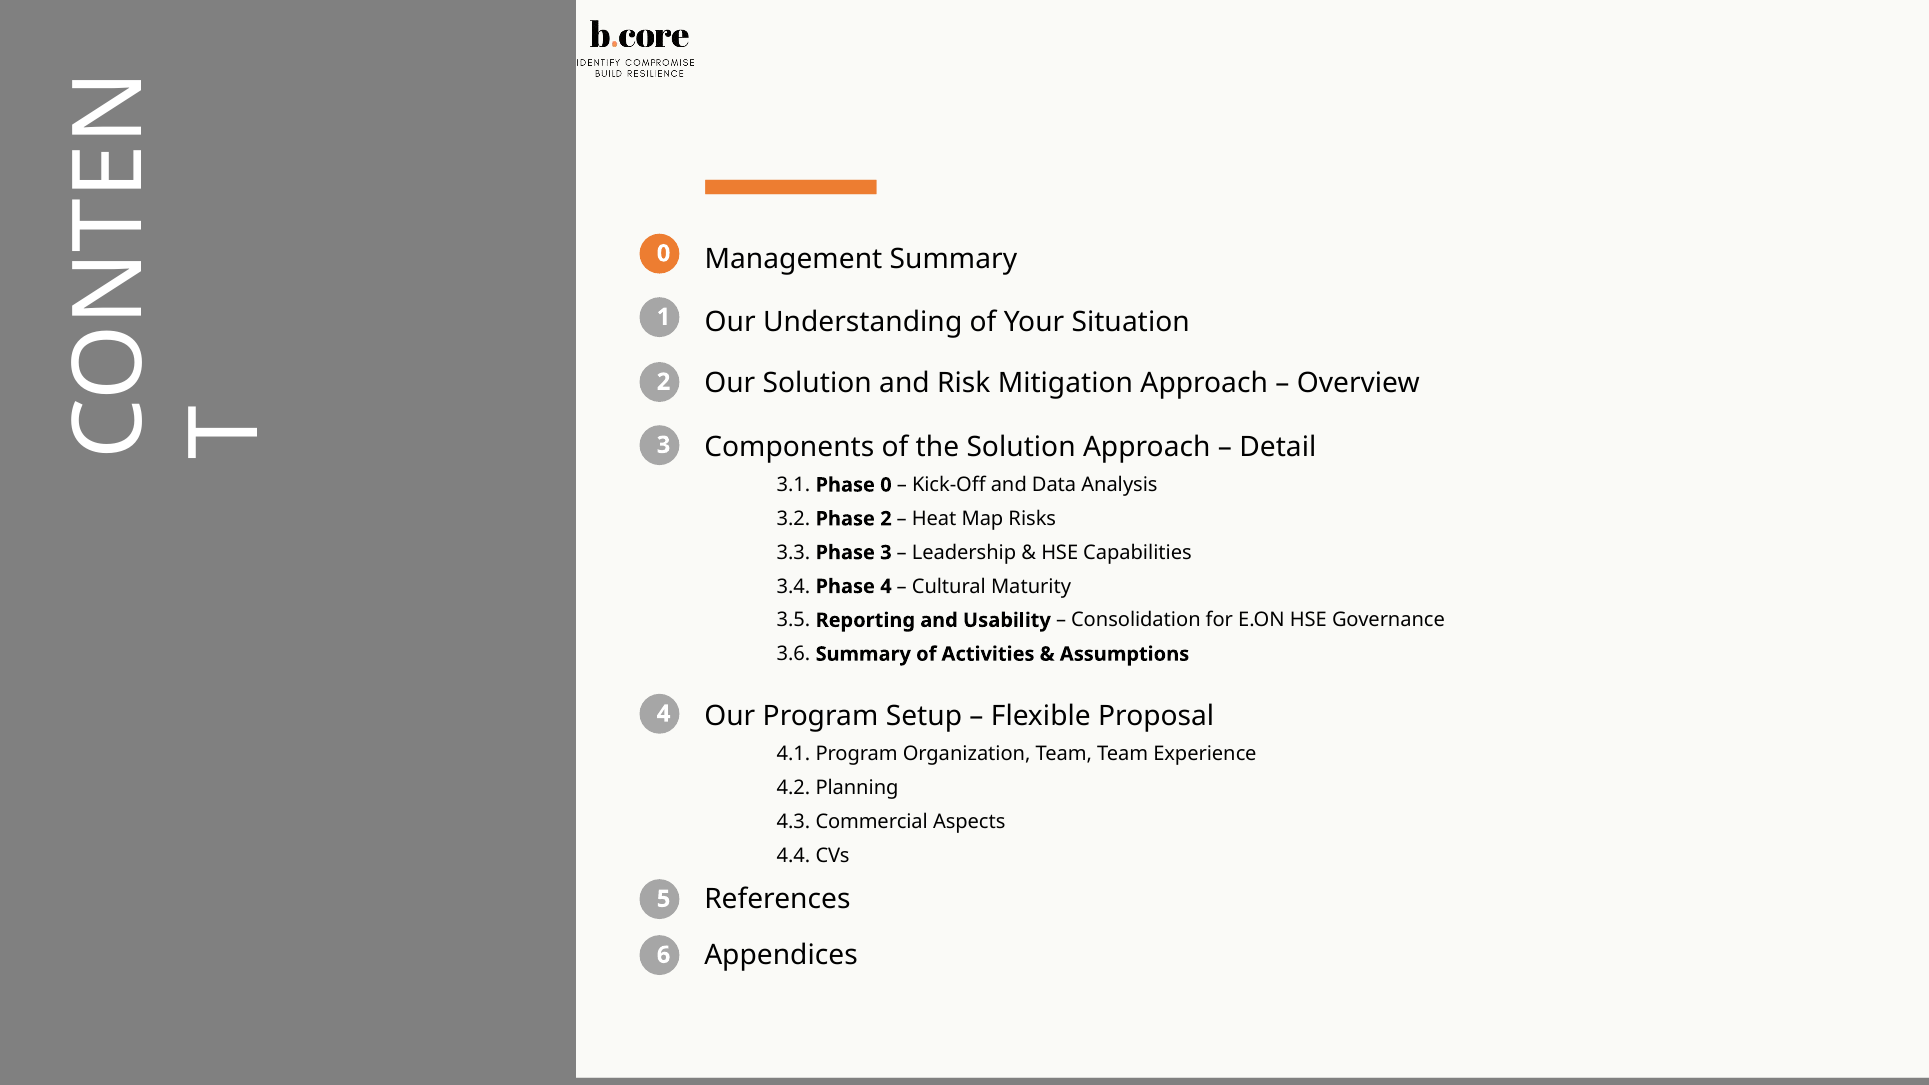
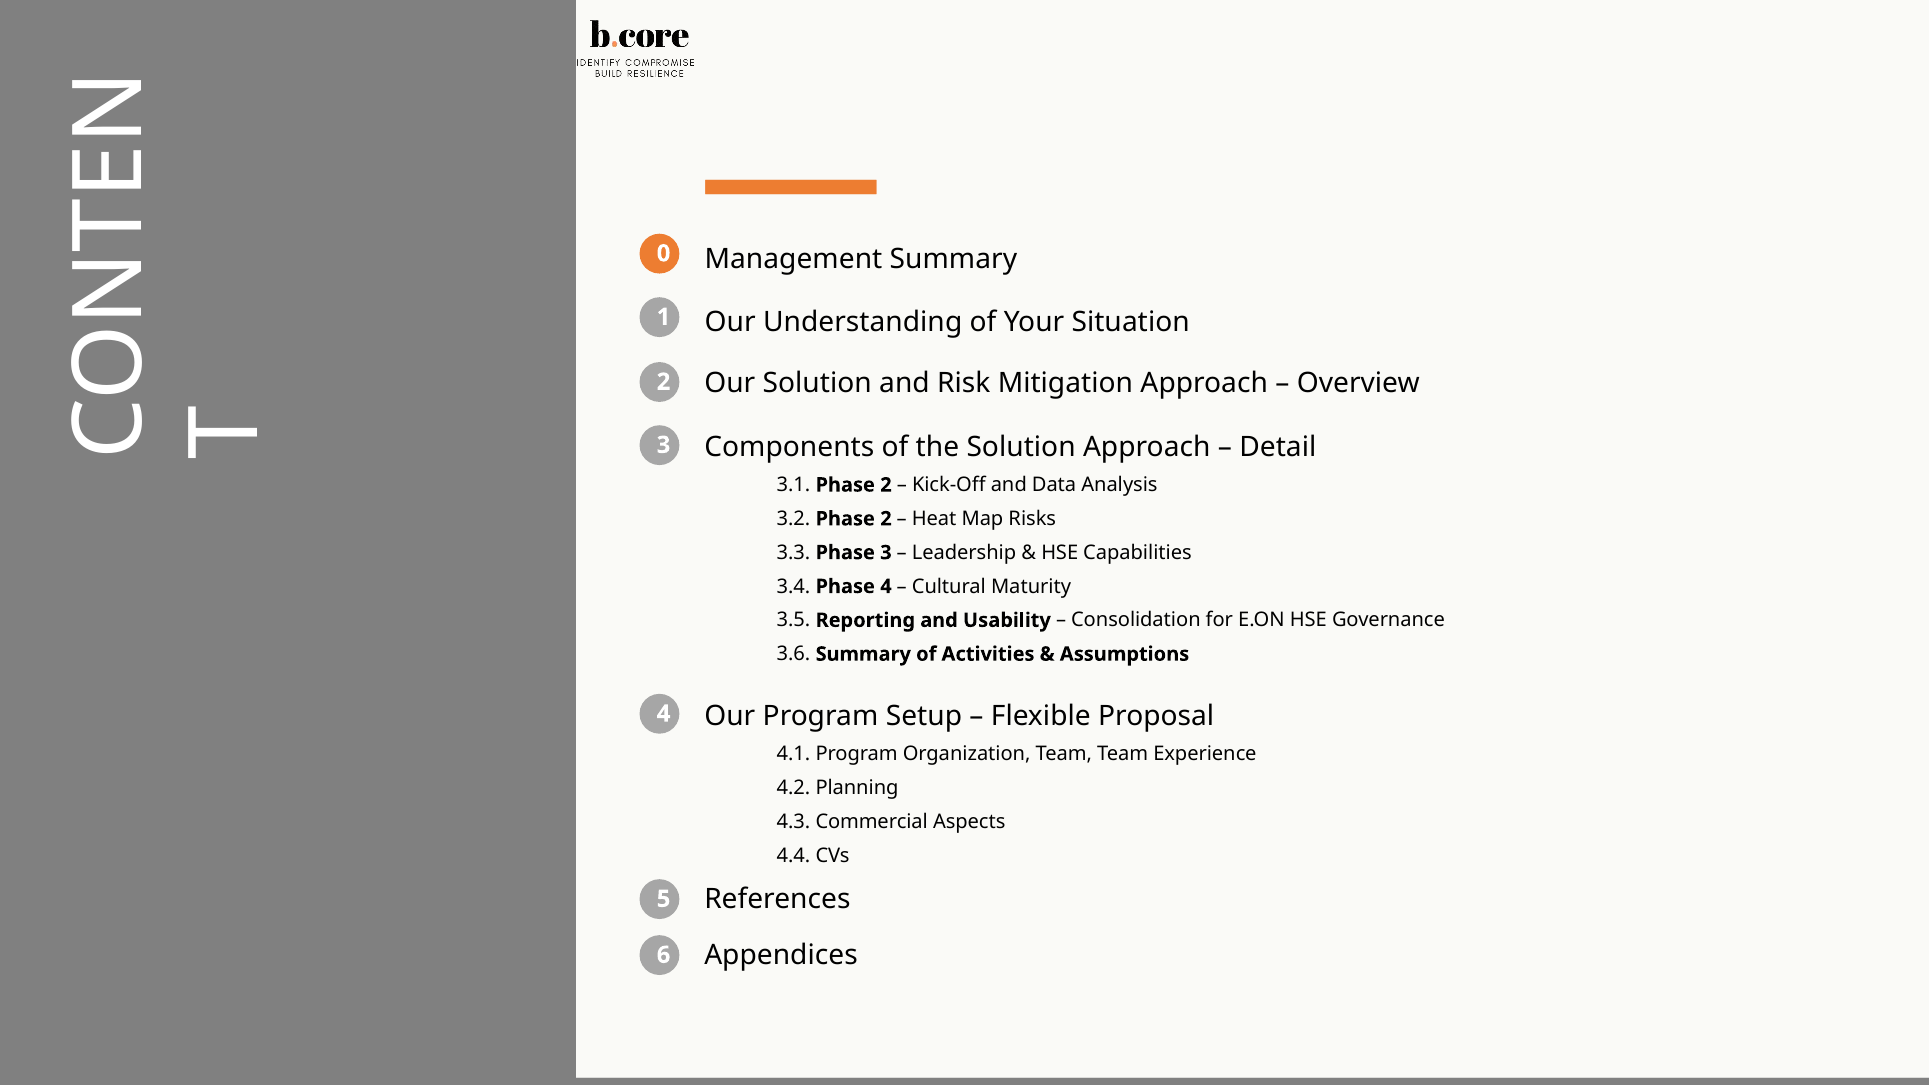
3.1 Phase 0: 0 -> 2
